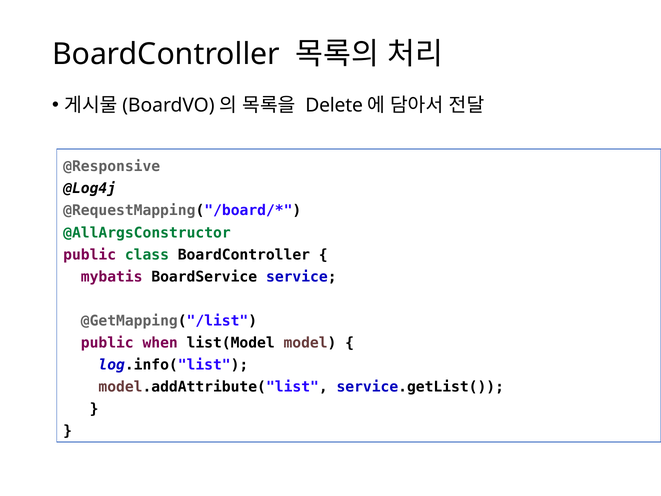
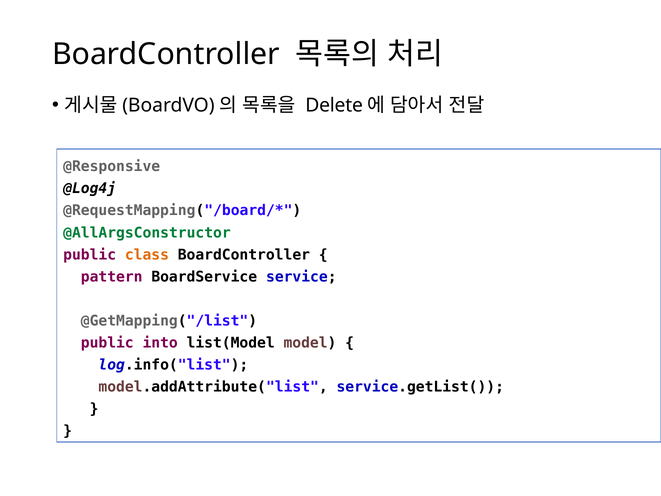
class colour: green -> orange
mybatis: mybatis -> pattern
when: when -> into
